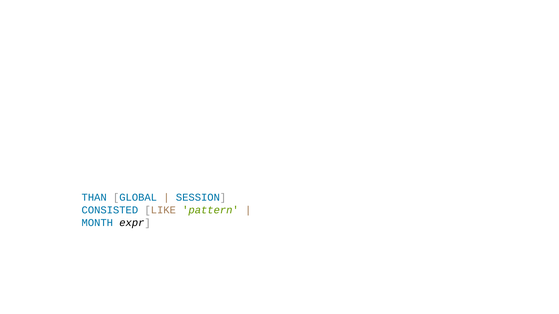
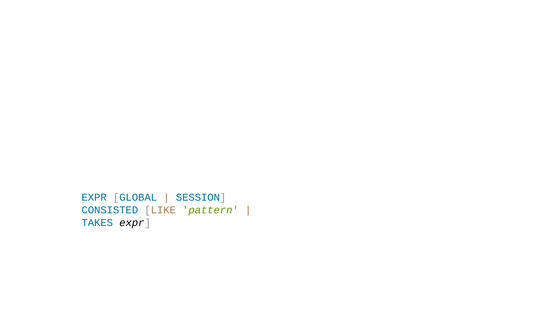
THAN at (94, 198): THAN -> EXPR
MONTH: MONTH -> TAKES
